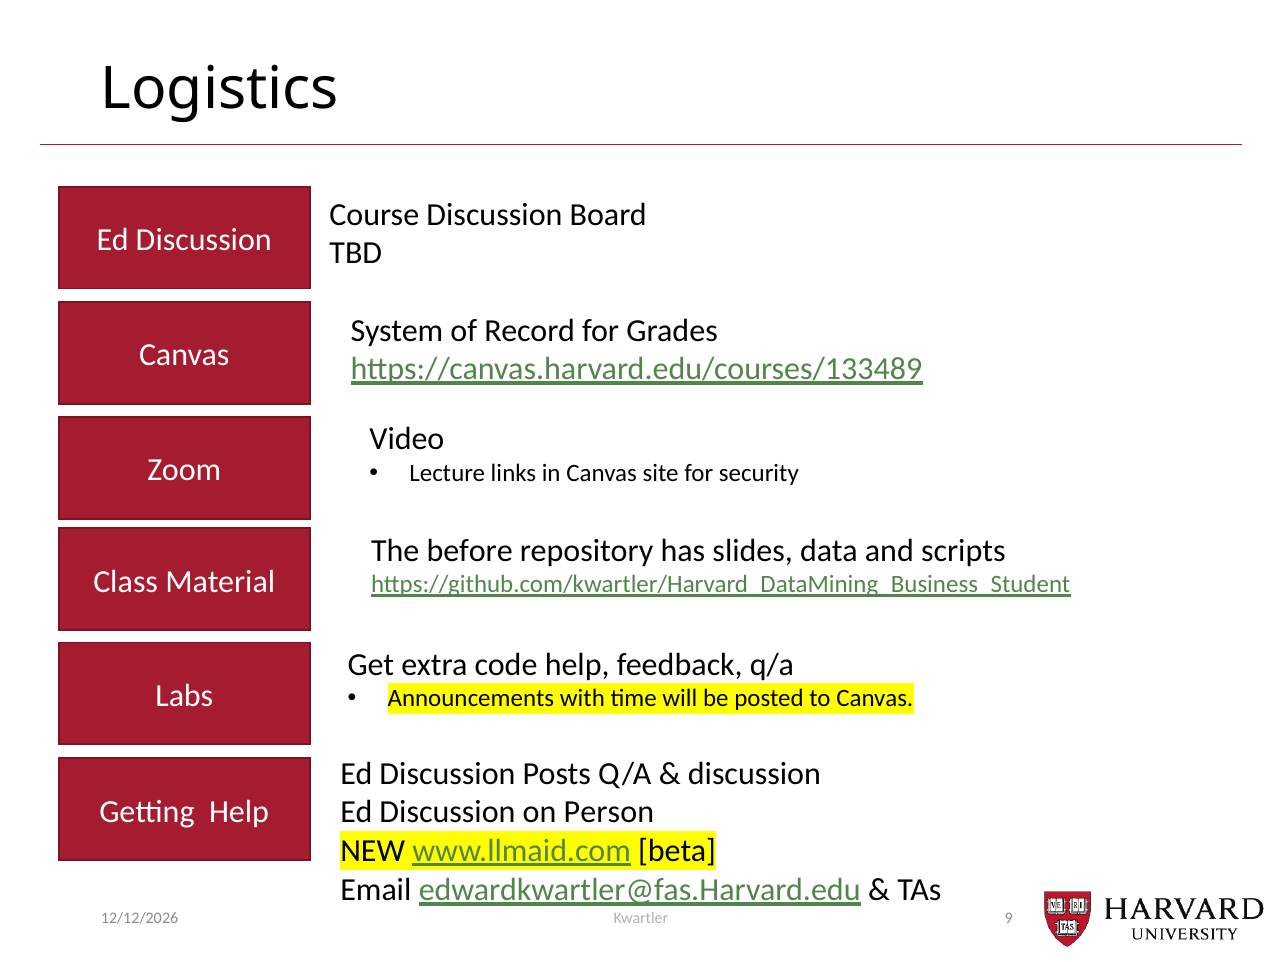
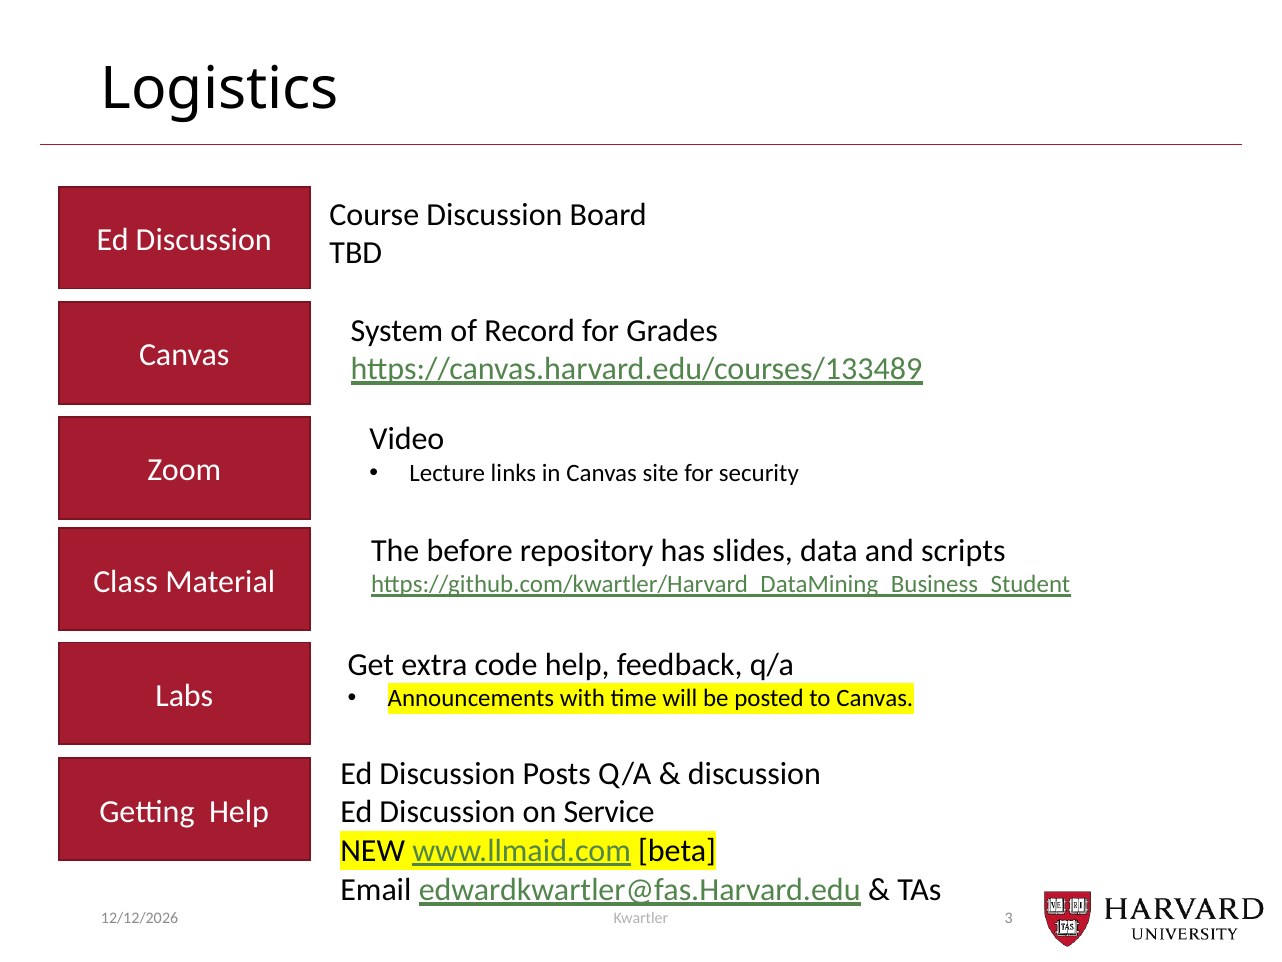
Person: Person -> Service
9: 9 -> 3
